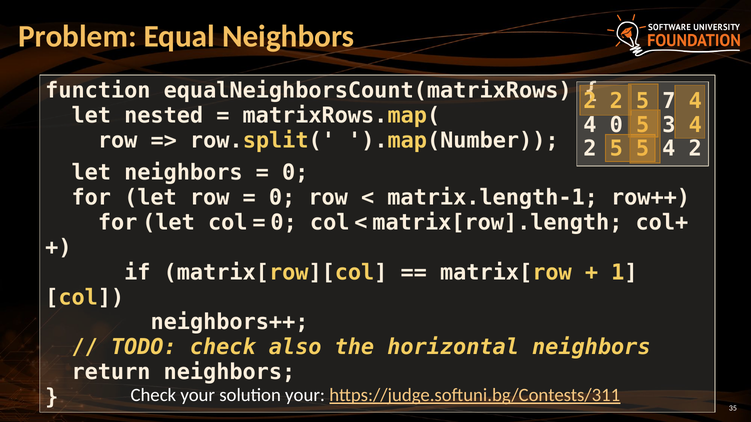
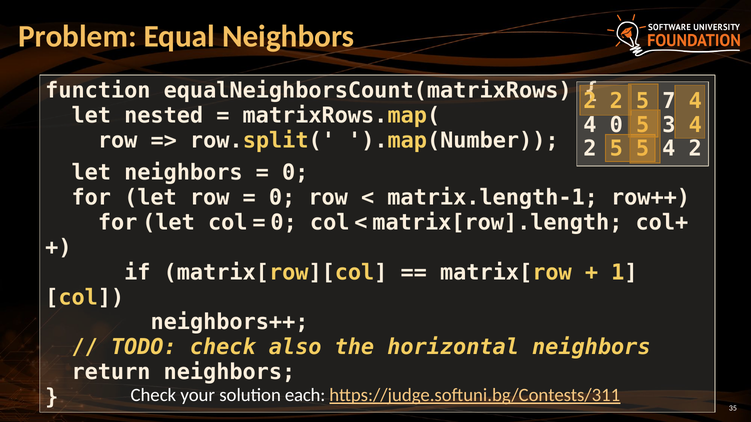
solution your: your -> each
